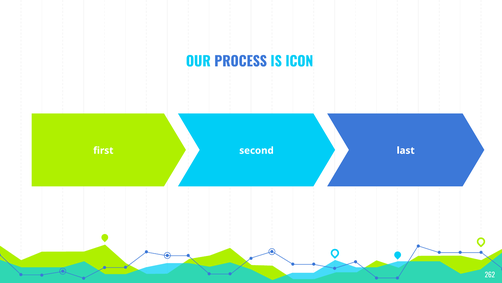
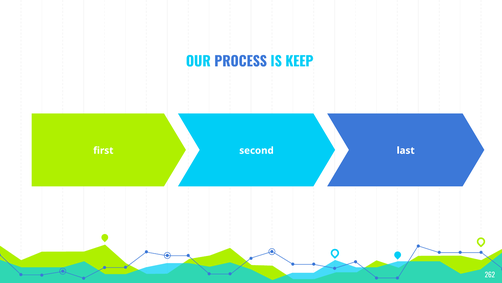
ICON: ICON -> KEEP
